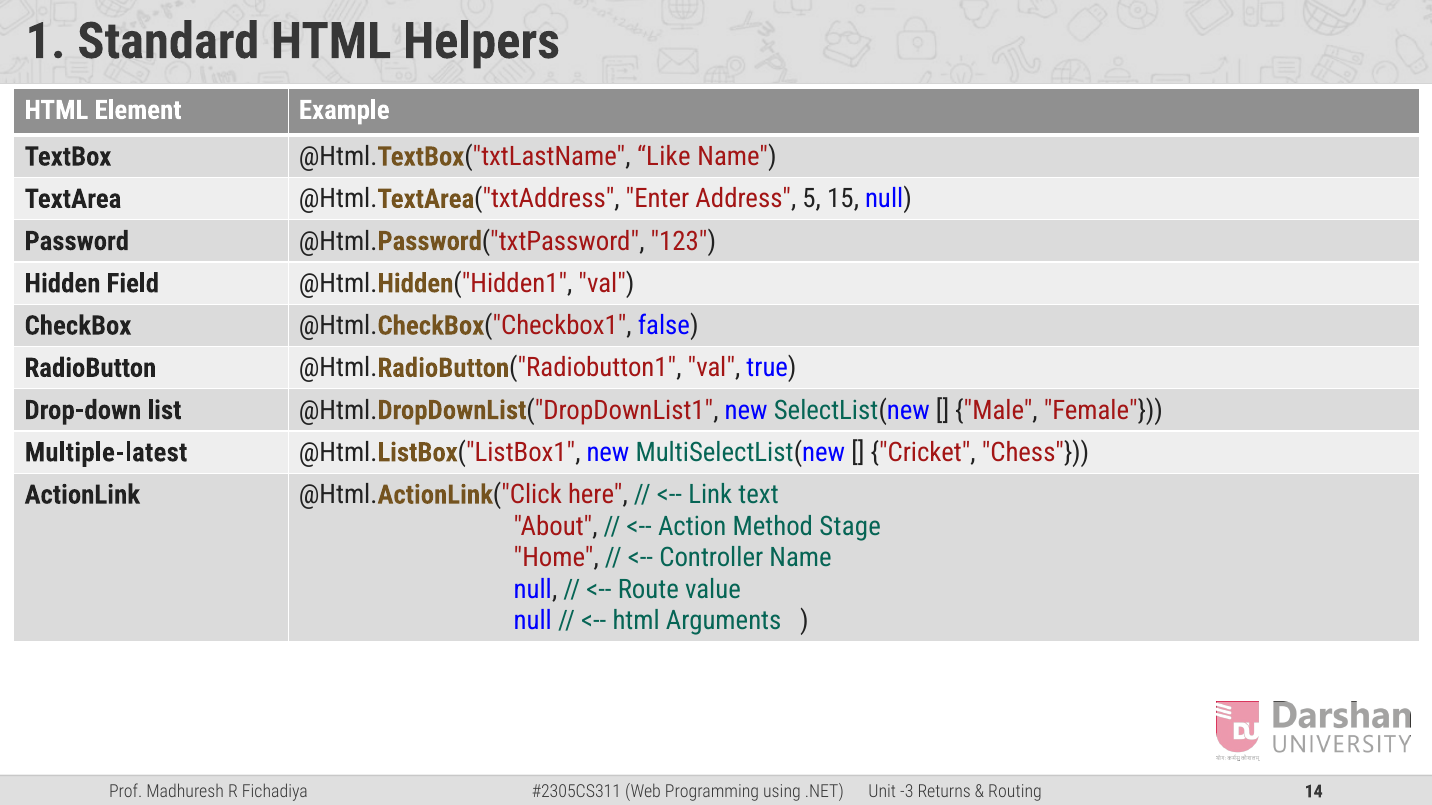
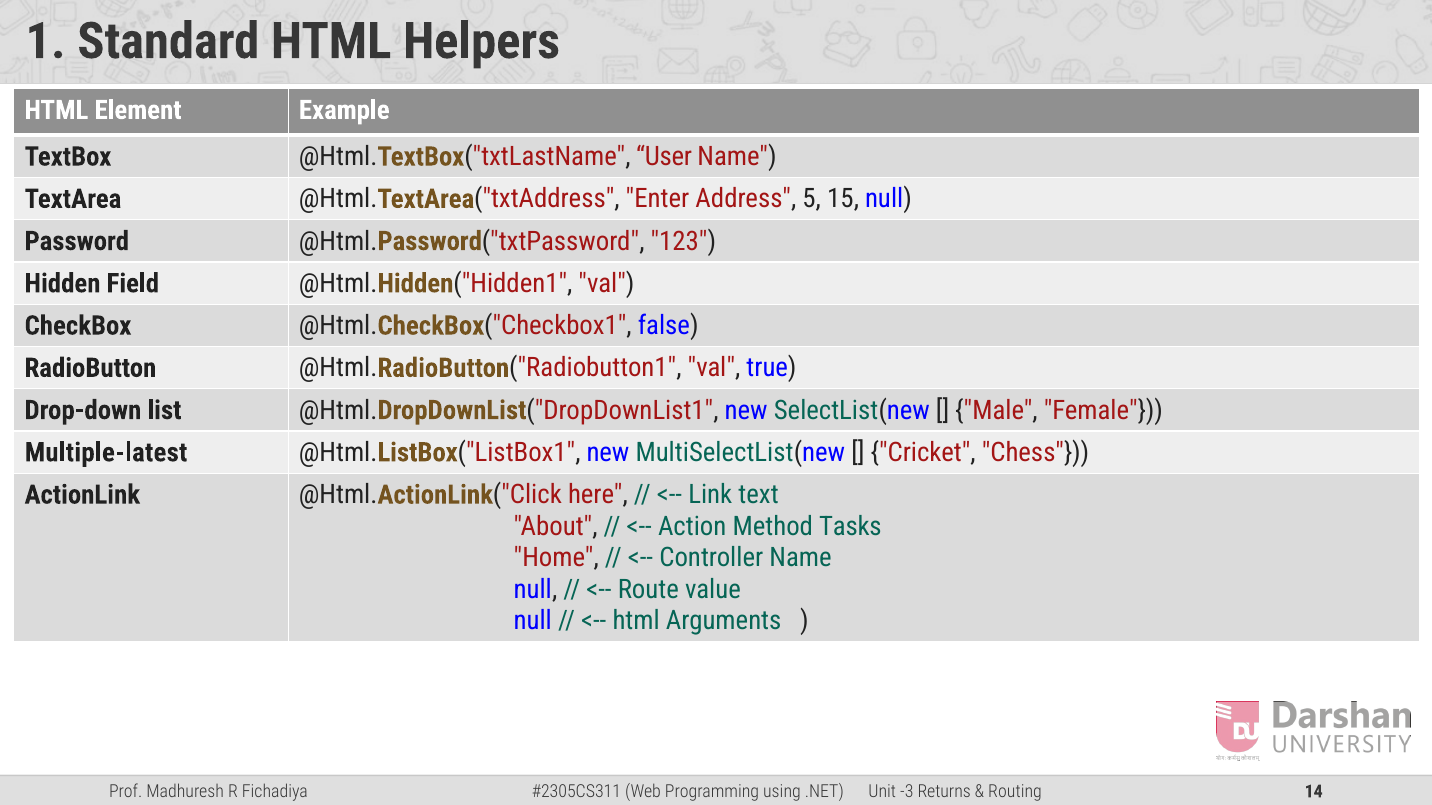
Like: Like -> User
Stage: Stage -> Tasks
